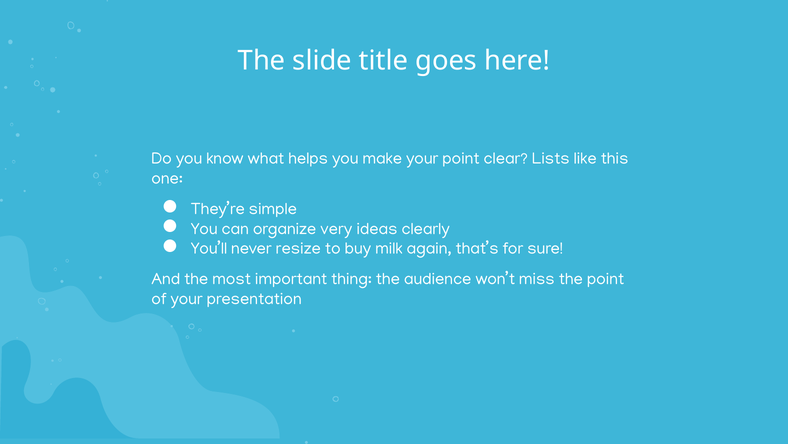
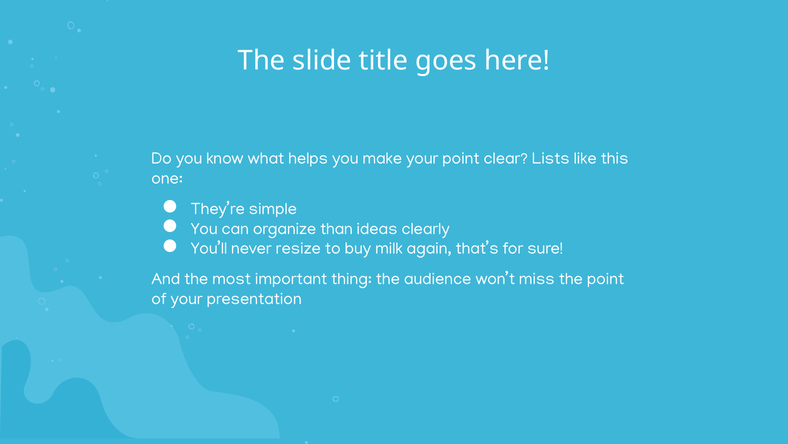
very: very -> than
